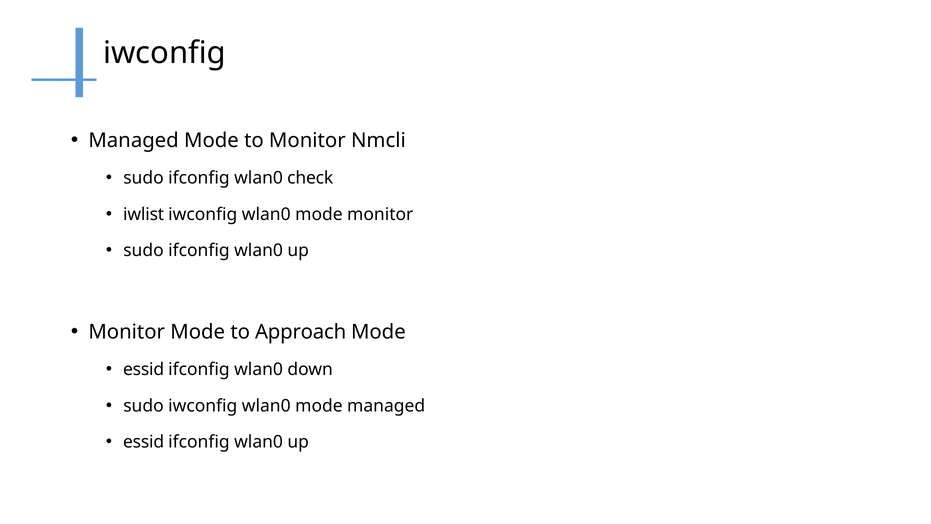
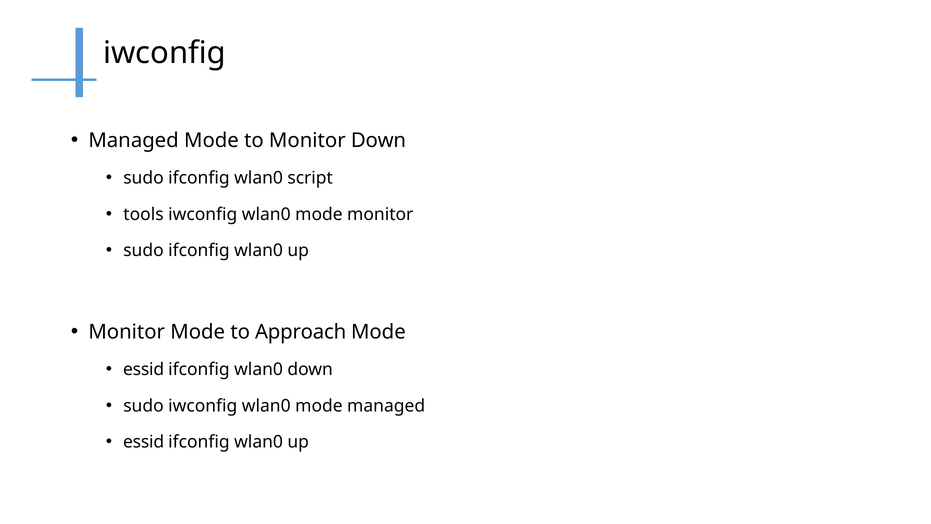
Monitor Nmcli: Nmcli -> Down
check: check -> script
iwlist: iwlist -> tools
